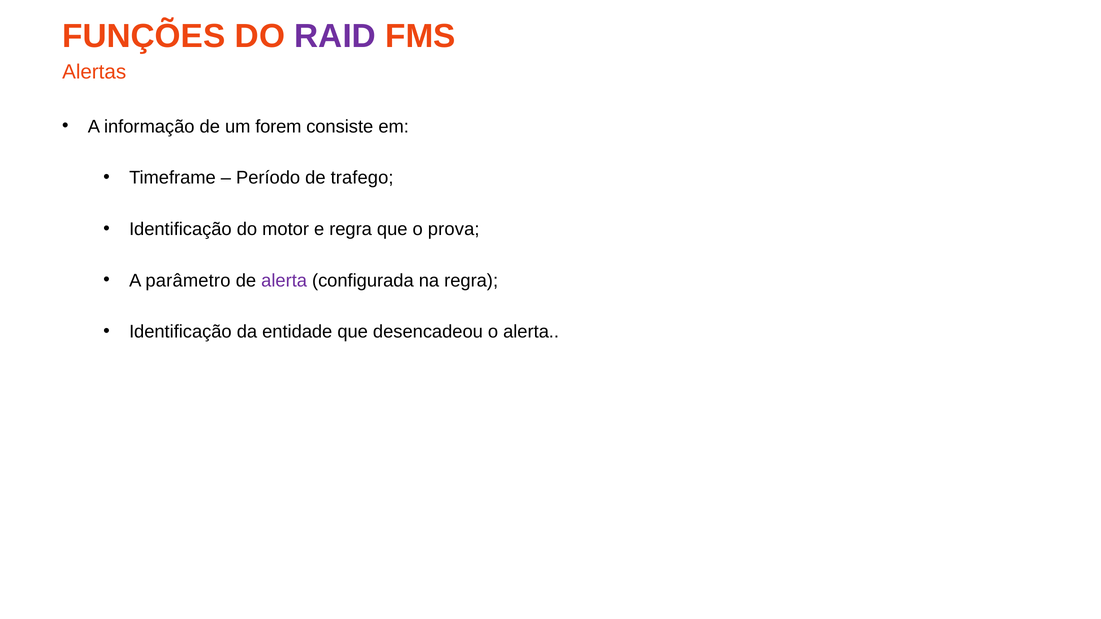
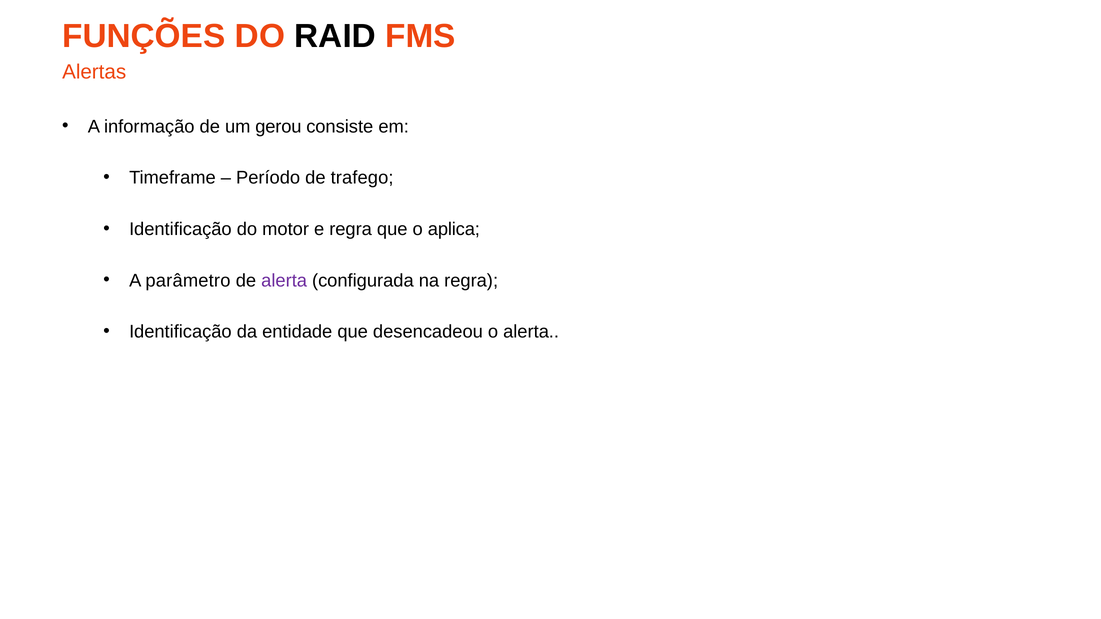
RAID colour: purple -> black
forem: forem -> gerou
prova: prova -> aplica
